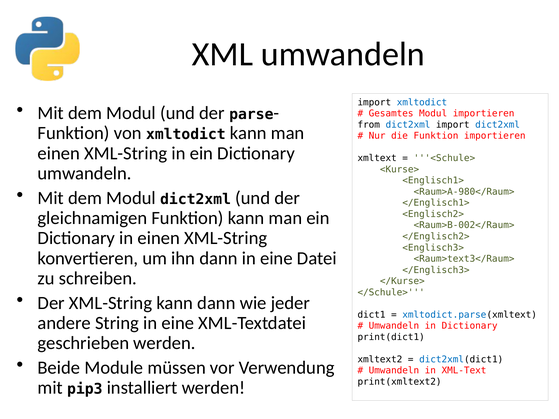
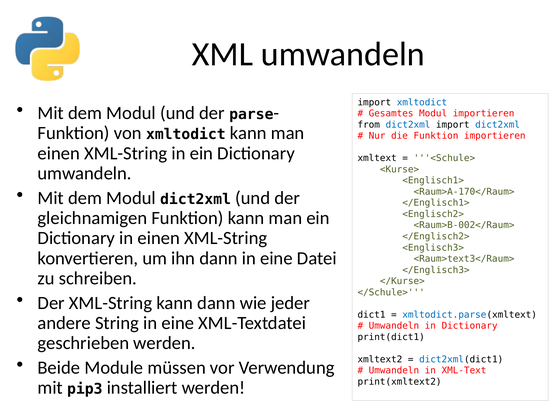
<Raum>A-980</Raum>: <Raum>A-980</Raum> -> <Raum>A-170</Raum>
